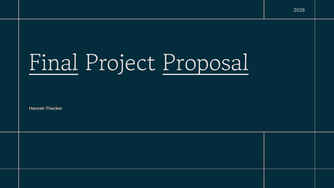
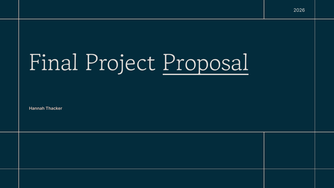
Final underline: present -> none
